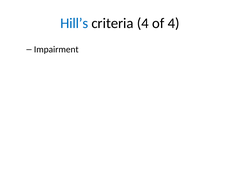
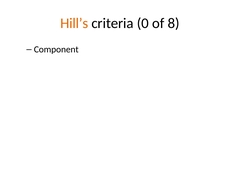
Hill’s colour: blue -> orange
criteria 4: 4 -> 0
of 4: 4 -> 8
Impairment: Impairment -> Component
